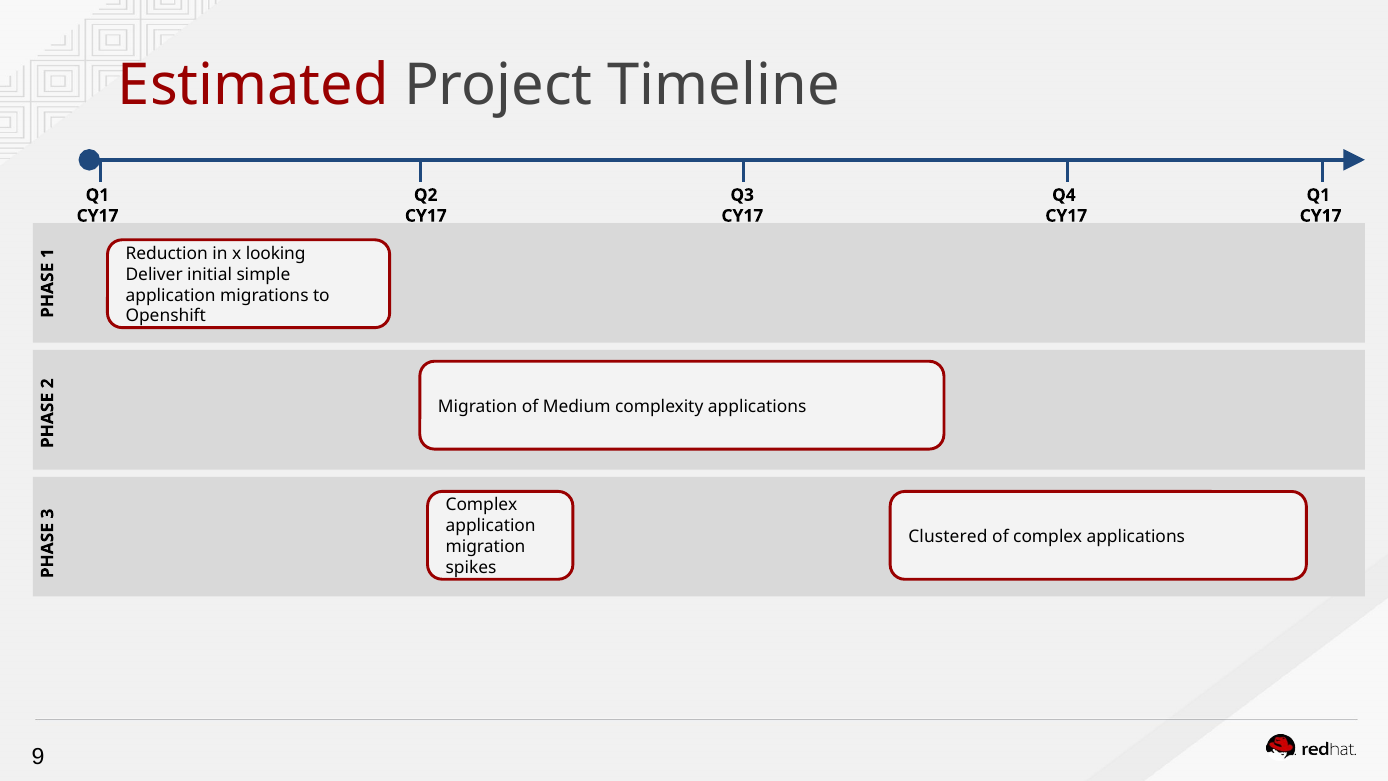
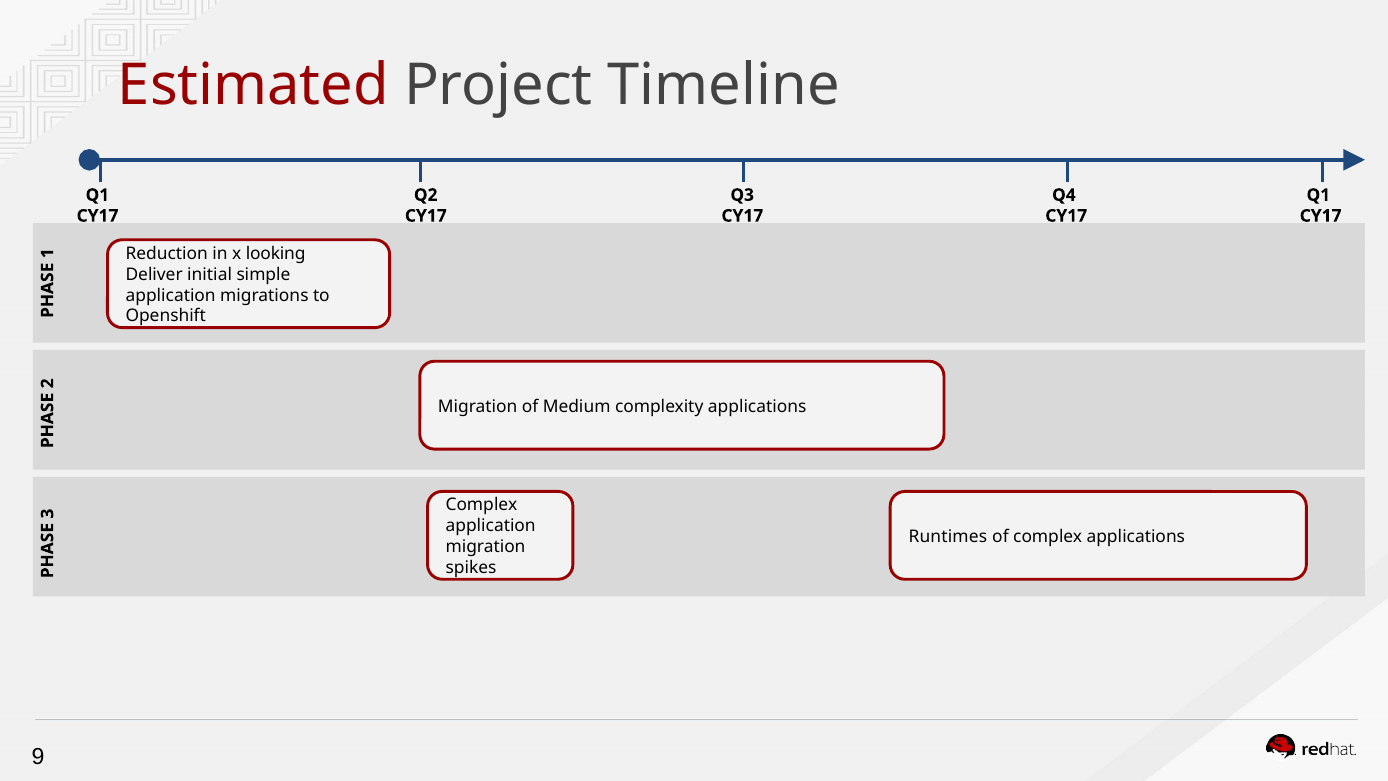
Clustered: Clustered -> Runtimes
